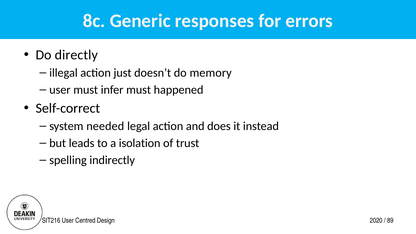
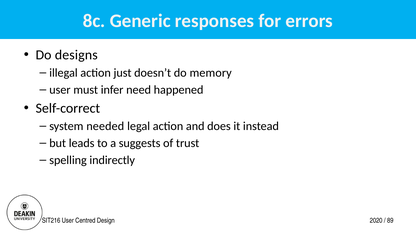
directly: directly -> designs
infer must: must -> need
isolation: isolation -> suggests
